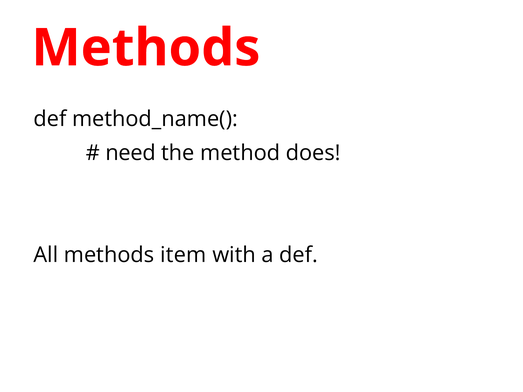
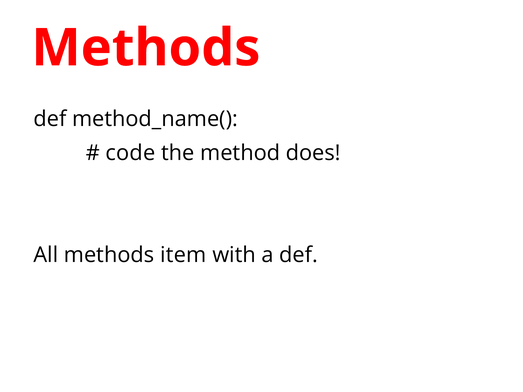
need: need -> code
